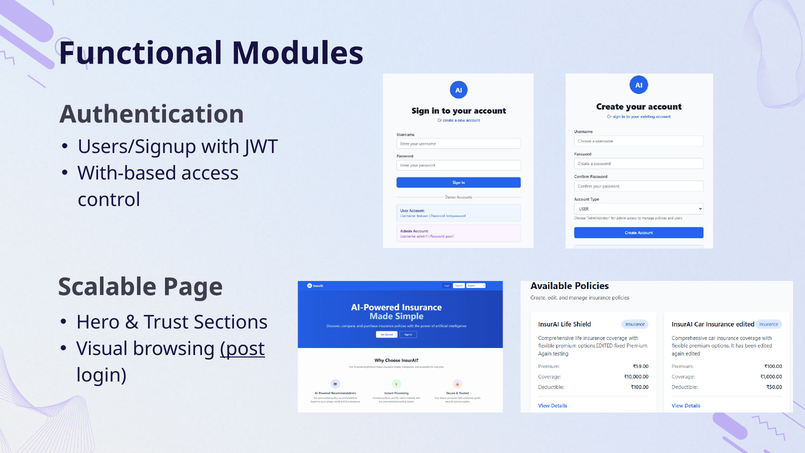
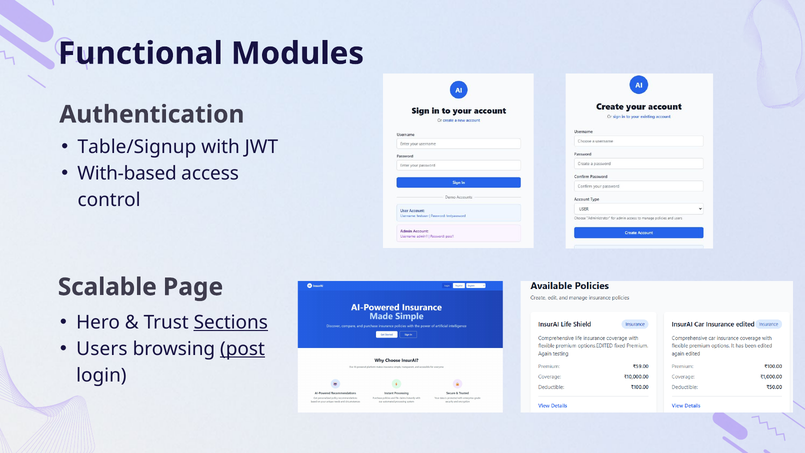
Users/Signup: Users/Signup -> Table/Signup
Sections underline: none -> present
Visual: Visual -> Users
